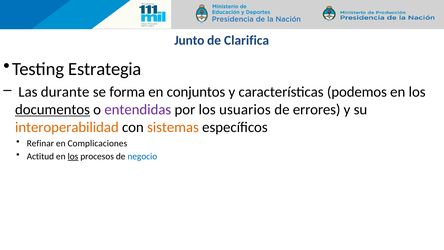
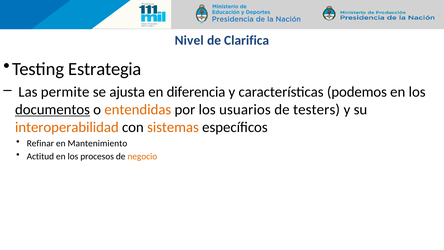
Junto: Junto -> Nivel
durante: durante -> permite
forma: forma -> ajusta
conjuntos: conjuntos -> diferencia
entendidas colour: purple -> orange
errores: errores -> testers
Complicaciones: Complicaciones -> Mantenimiento
los at (73, 156) underline: present -> none
negocio colour: blue -> orange
